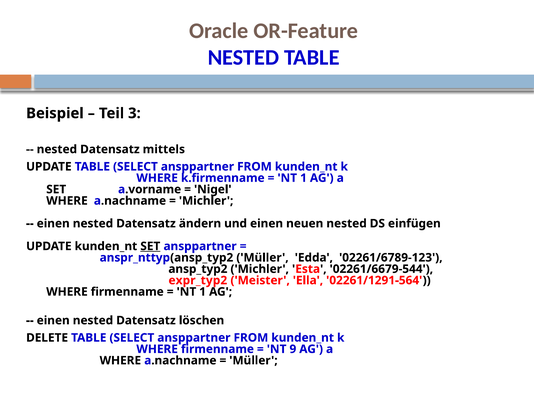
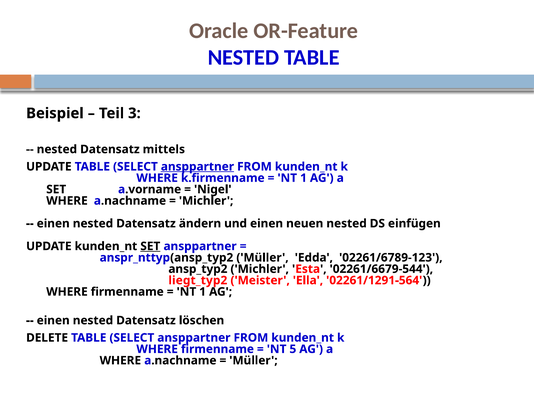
ansppartner at (197, 167) underline: none -> present
expr_typ2: expr_typ2 -> liegt_typ2
9: 9 -> 5
